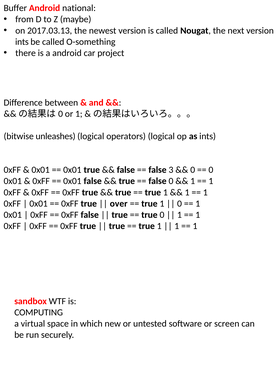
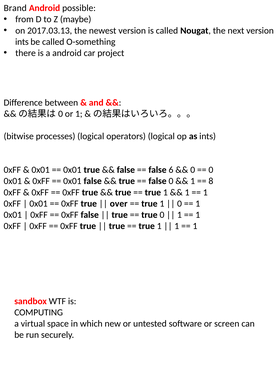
Buffer: Buffer -> Brand
national: national -> possible
unleashes: unleashes -> processes
3: 3 -> 6
1 at (211, 181): 1 -> 8
